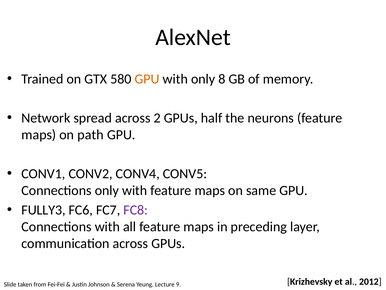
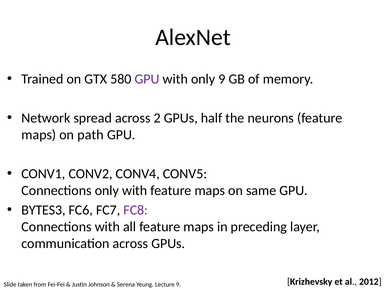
GPU at (147, 79) colour: orange -> purple
only 8: 8 -> 9
FULLY3: FULLY3 -> BYTES3
